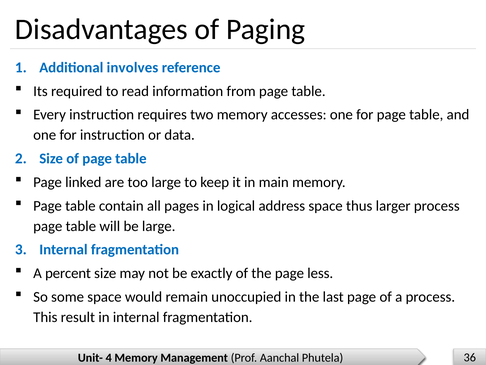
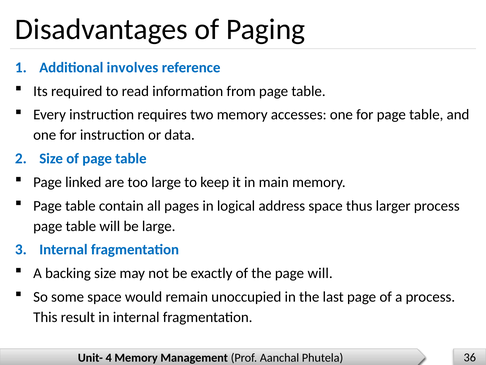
percent: percent -> backing
page less: less -> will
